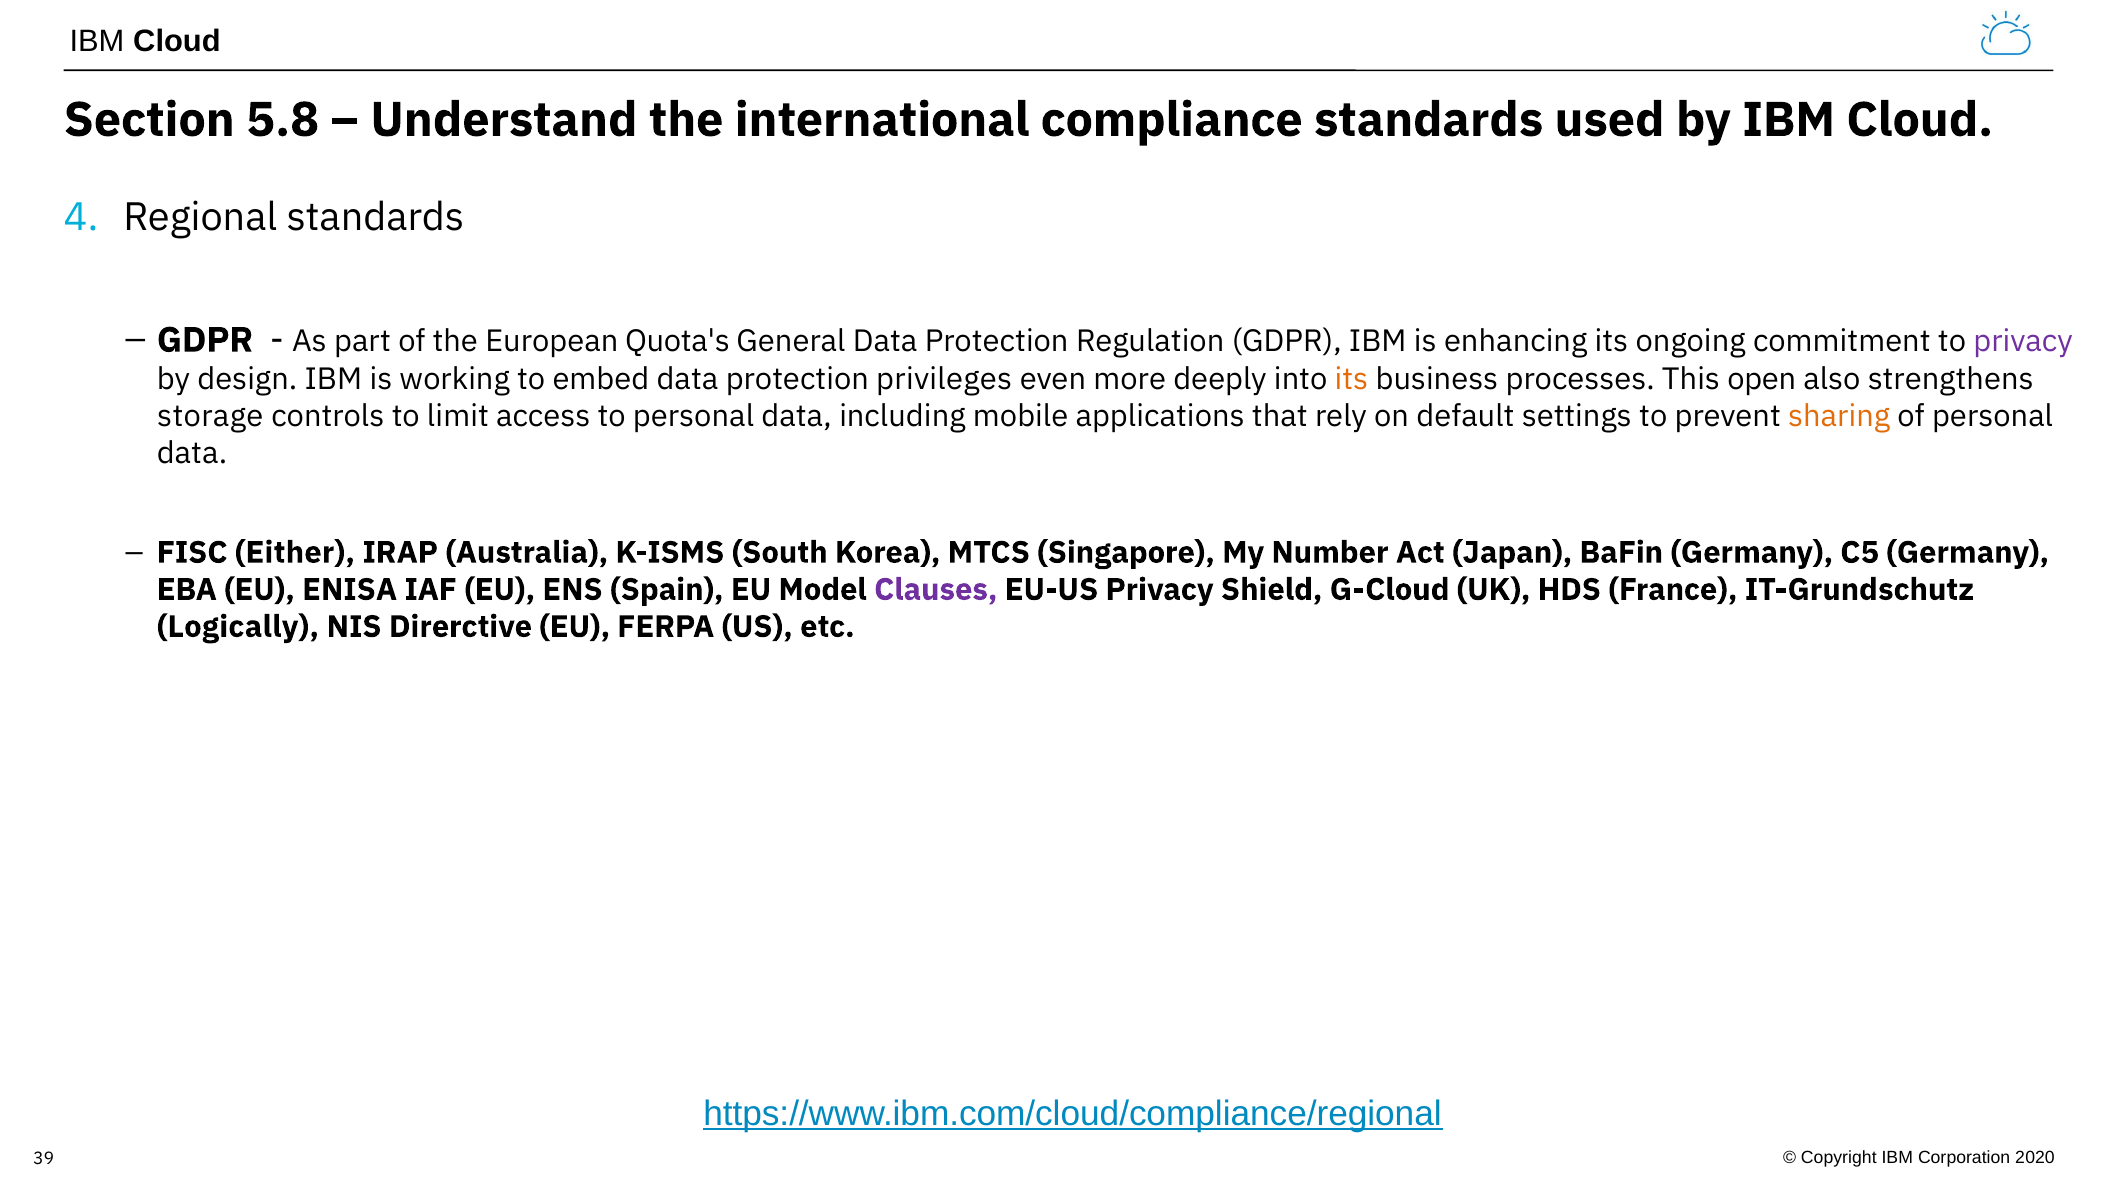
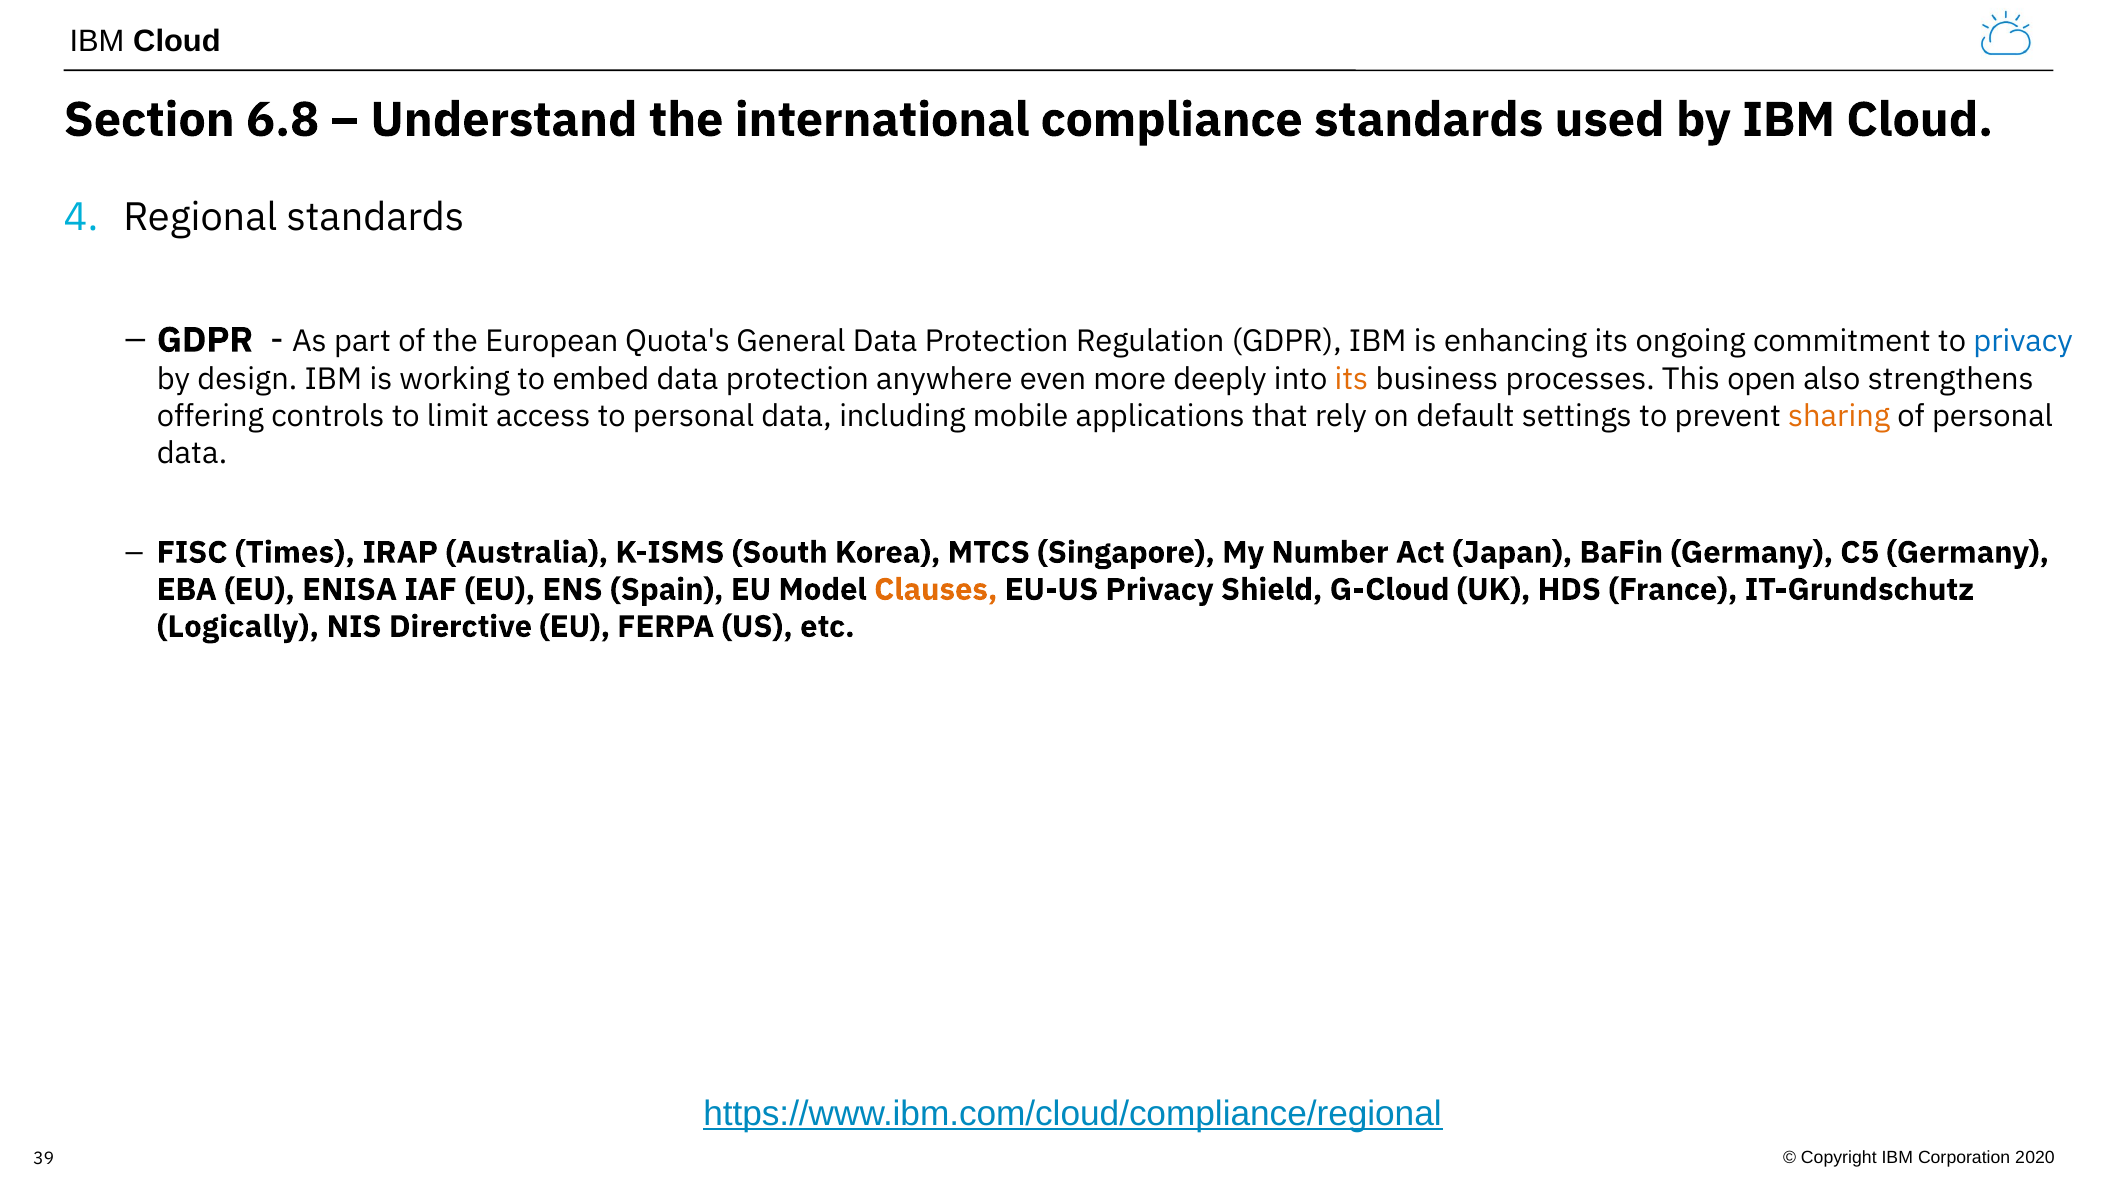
5.8: 5.8 -> 6.8
privacy at (2023, 341) colour: purple -> blue
privileges: privileges -> anywhere
storage: storage -> offering
Either: Either -> Times
Clauses colour: purple -> orange
